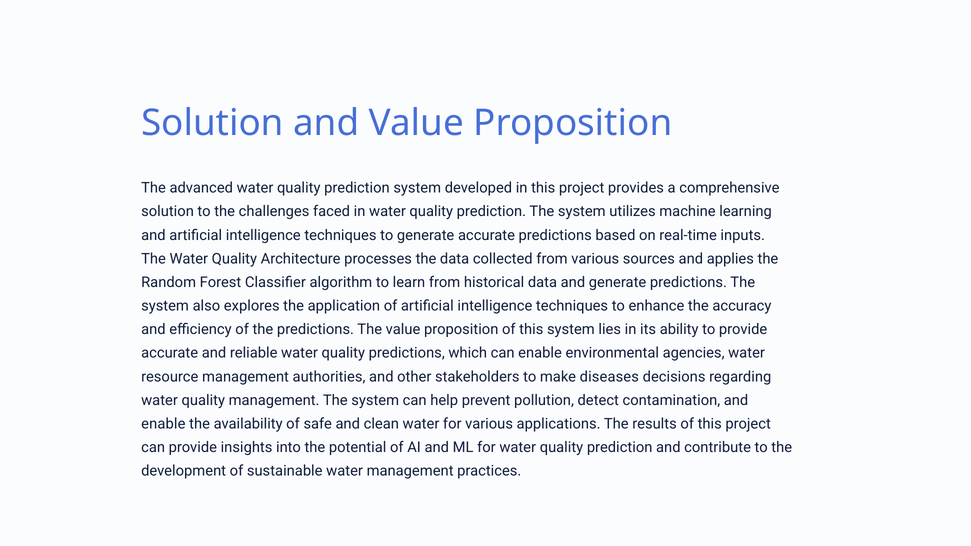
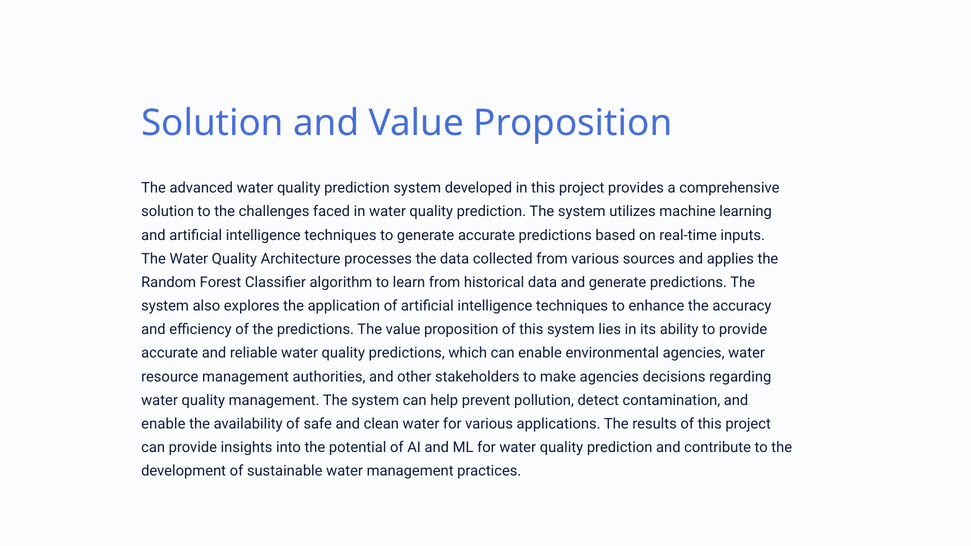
make diseases: diseases -> agencies
